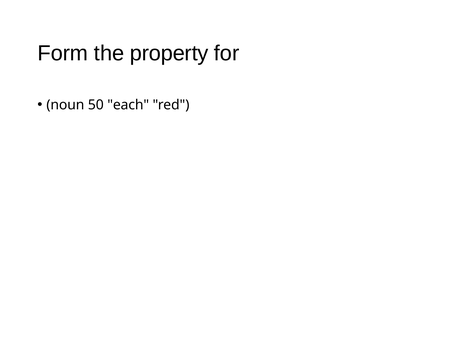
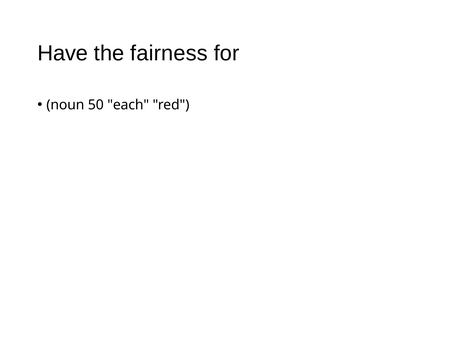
Form: Form -> Have
property: property -> fairness
